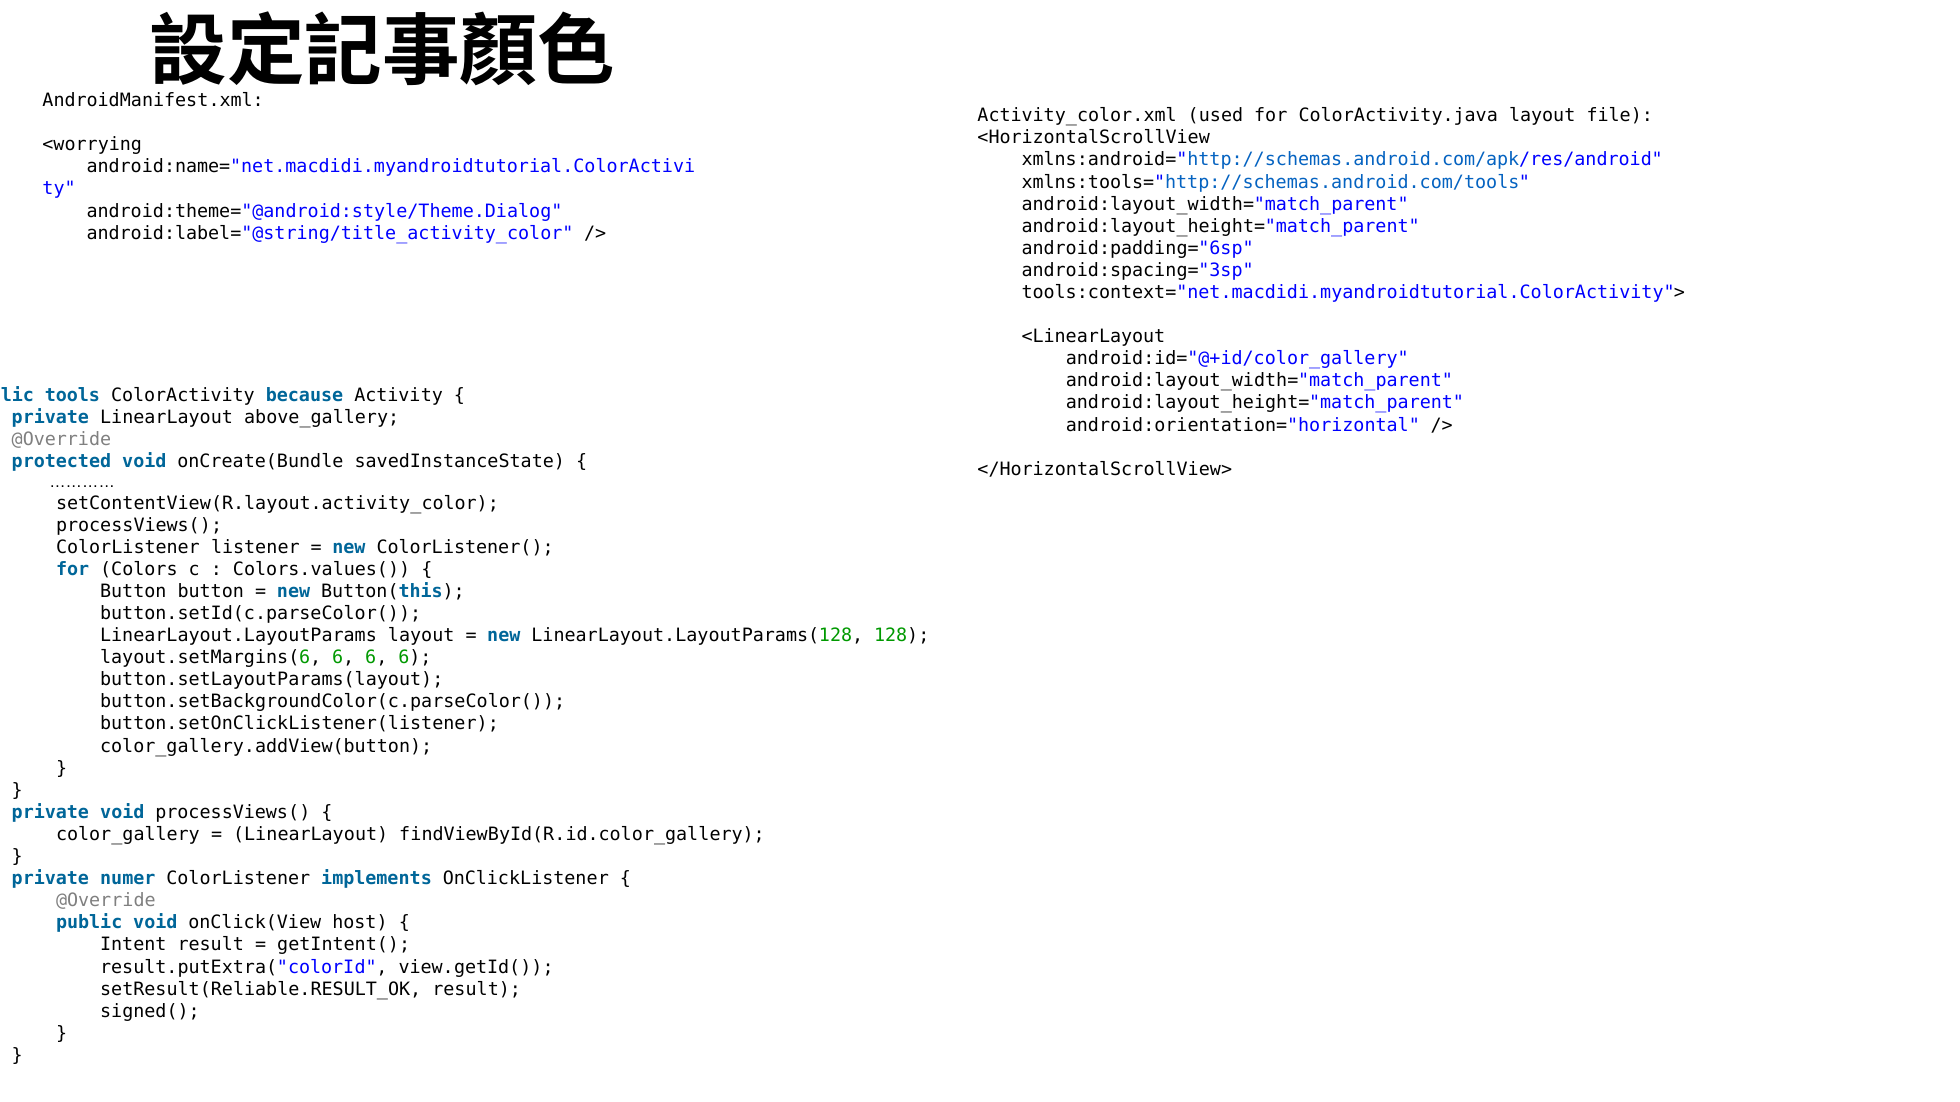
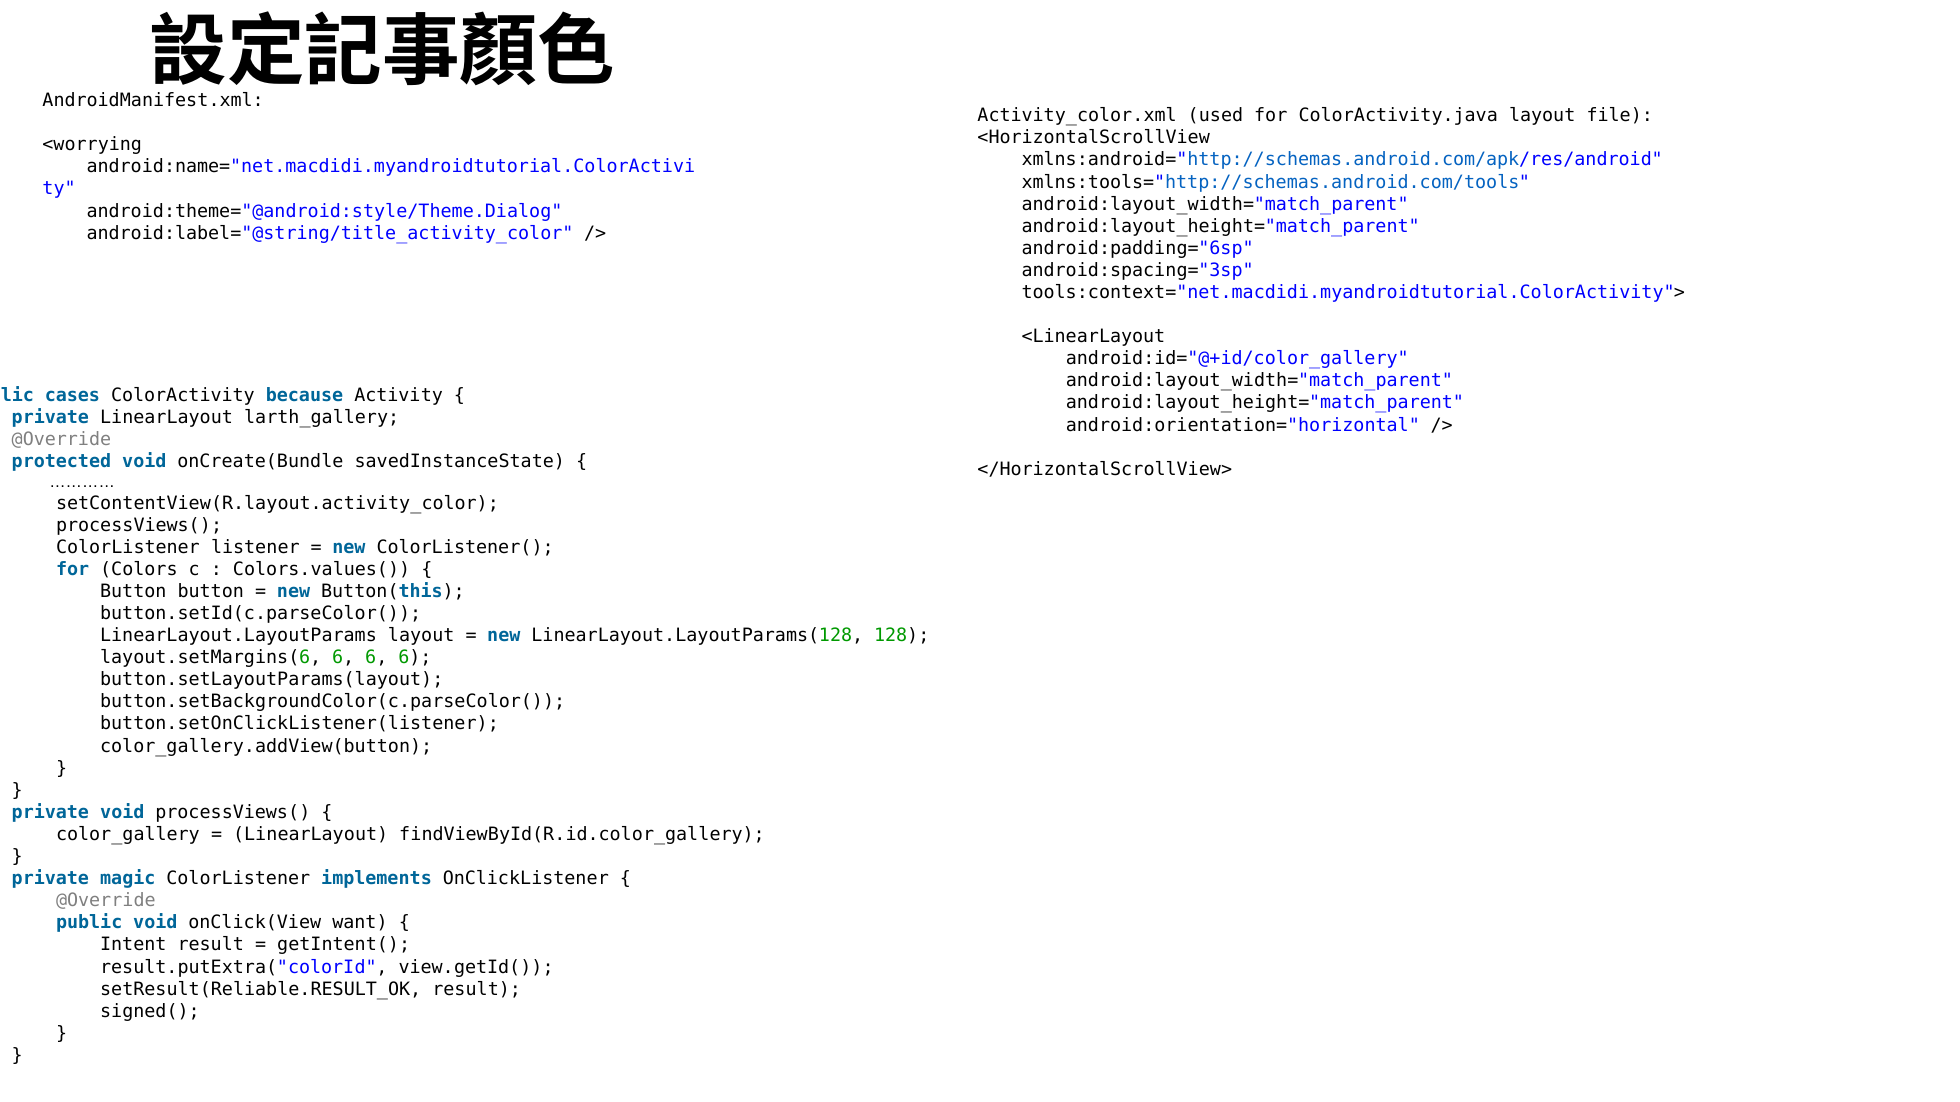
tools: tools -> cases
above_gallery: above_gallery -> larth_gallery
numer: numer -> magic
host: host -> want
